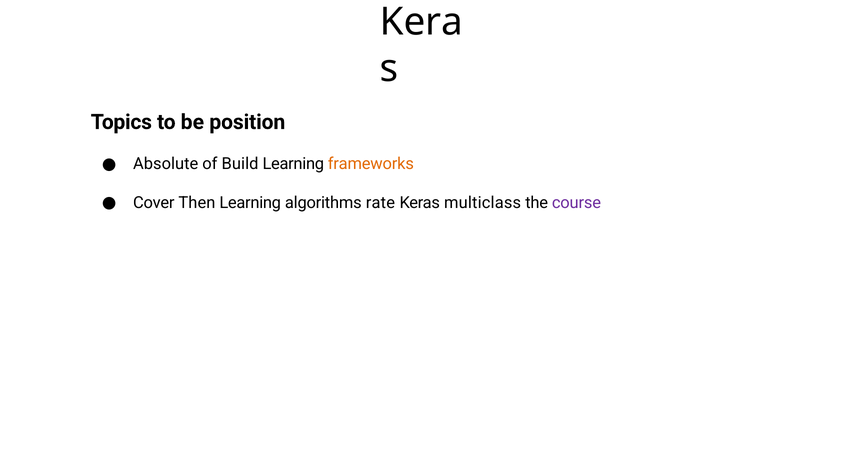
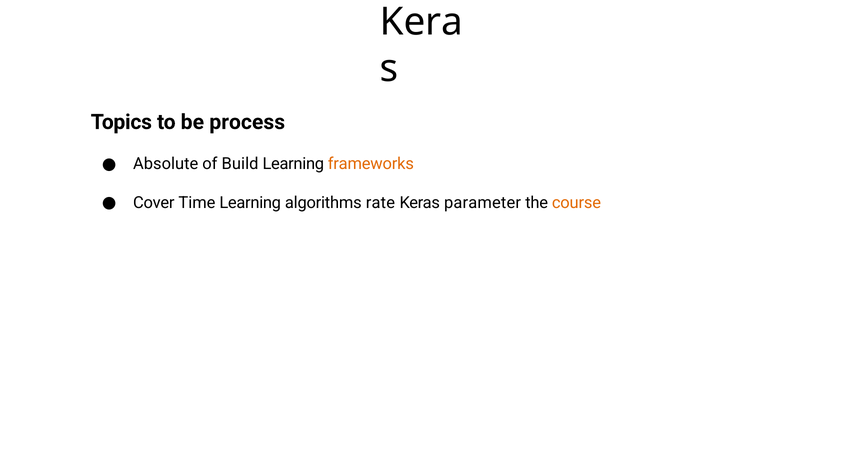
position: position -> process
Then: Then -> Time
multiclass: multiclass -> parameter
course colour: purple -> orange
